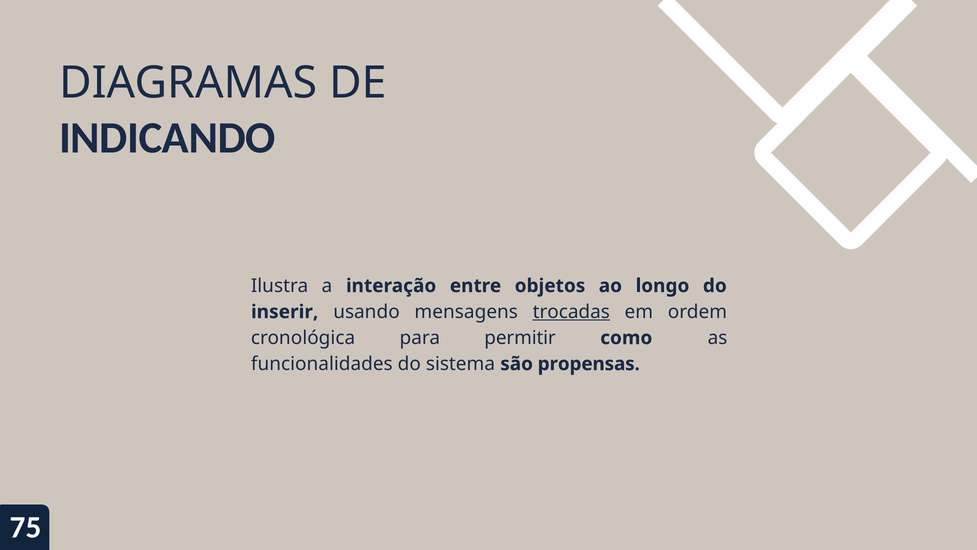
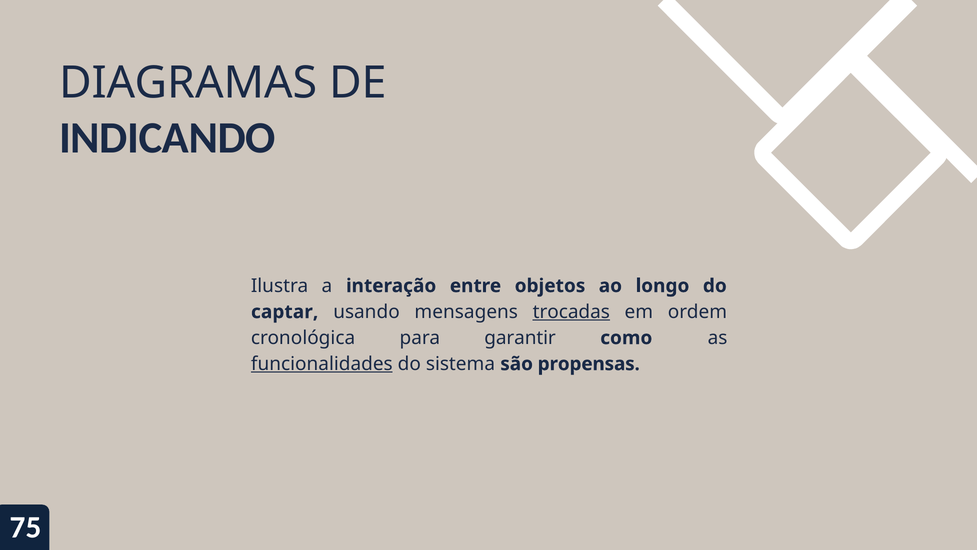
inserir: inserir -> captar
permitir: permitir -> garantir
funcionalidades underline: none -> present
